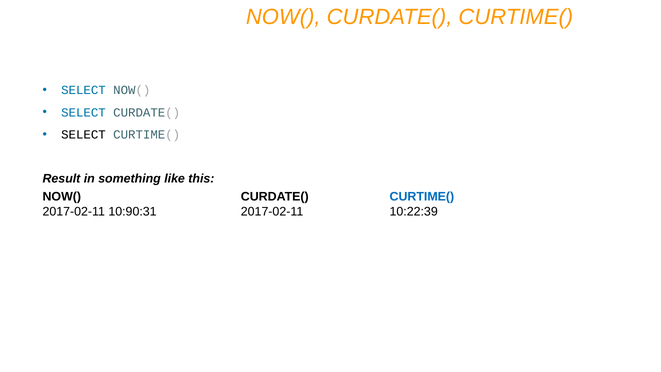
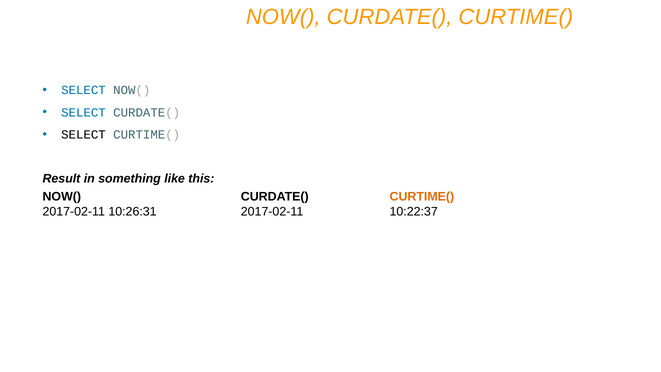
CURTIME( at (422, 197) colour: blue -> orange
10:90:31: 10:90:31 -> 10:26:31
10:22:39: 10:22:39 -> 10:22:37
